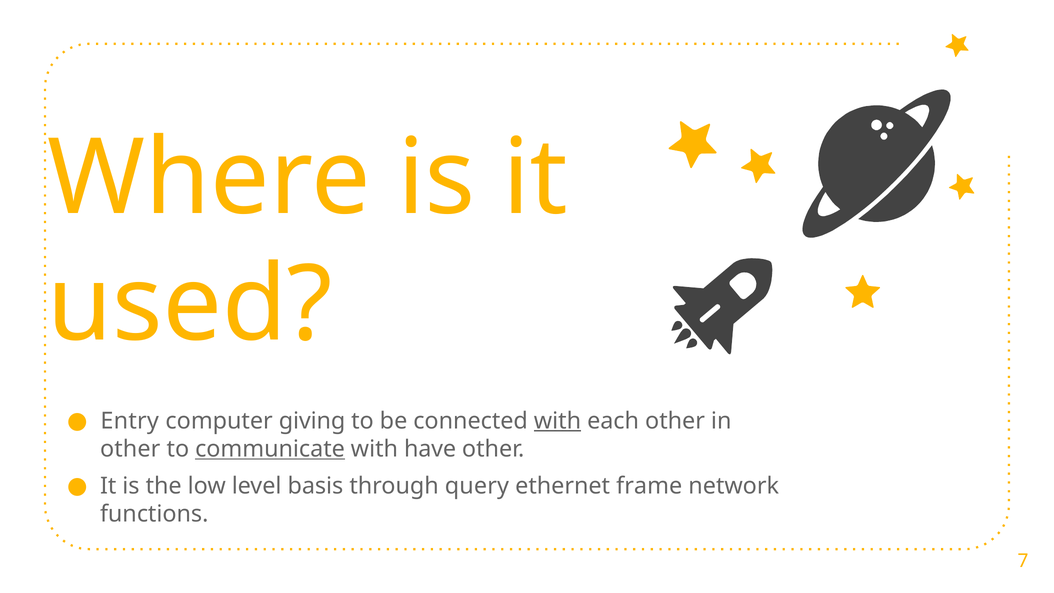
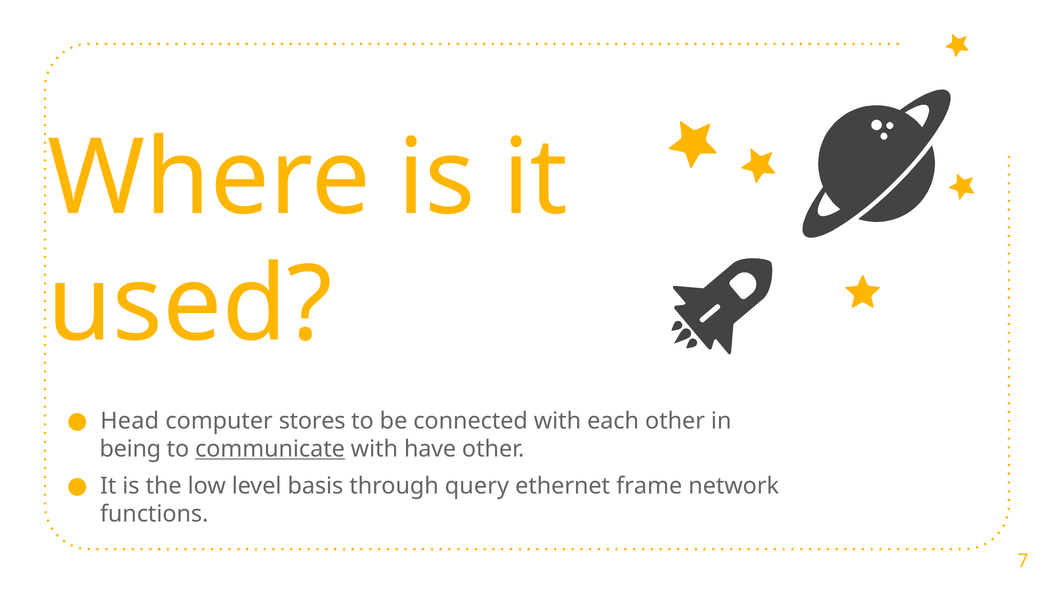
Entry: Entry -> Head
giving: giving -> stores
with at (557, 421) underline: present -> none
other at (130, 449): other -> being
